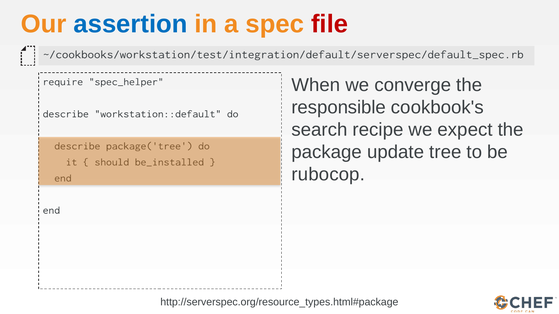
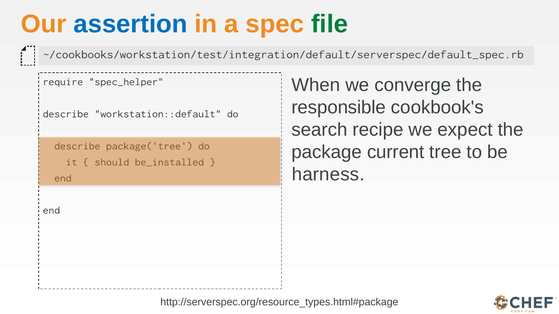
file colour: red -> green
update: update -> current
rubocop: rubocop -> harness
